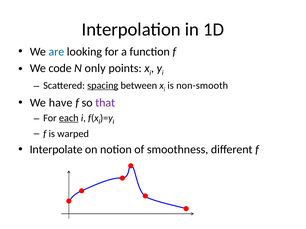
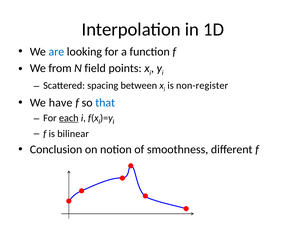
code: code -> from
only: only -> field
spacing underline: present -> none
non-smooth: non-smooth -> non-register
that colour: purple -> blue
warped: warped -> bilinear
Interpolate: Interpolate -> Conclusion
